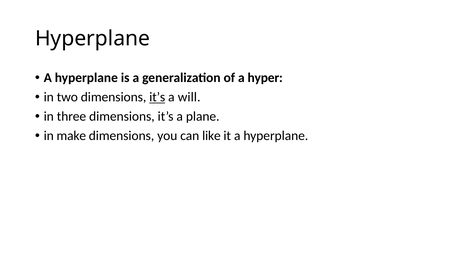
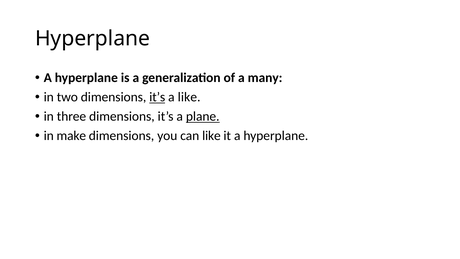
hyper: hyper -> many
a will: will -> like
plane underline: none -> present
